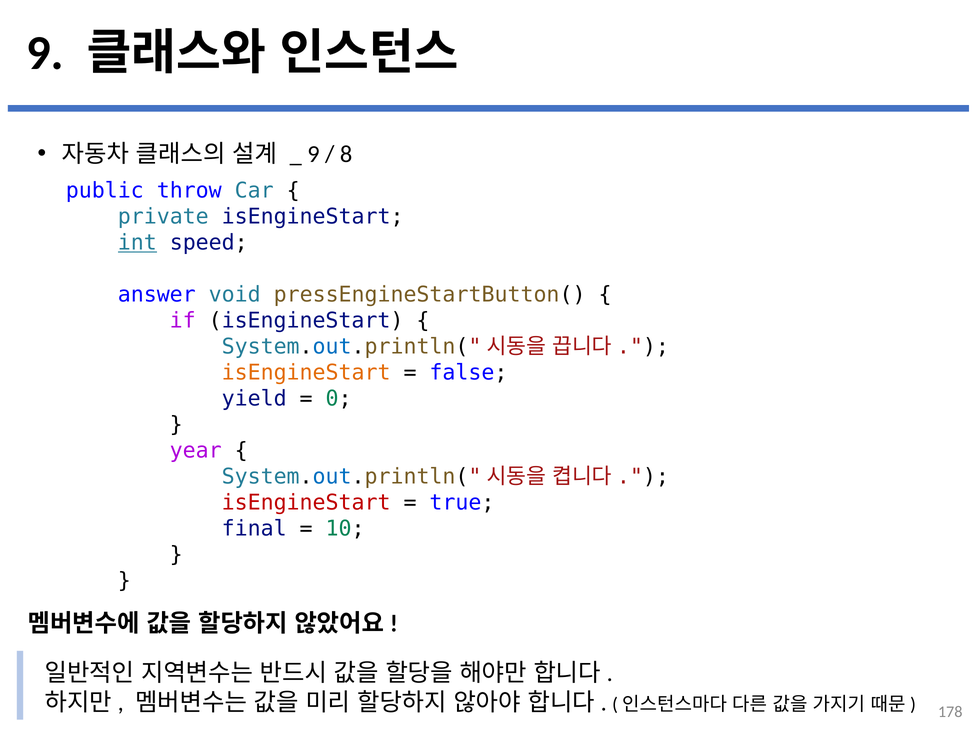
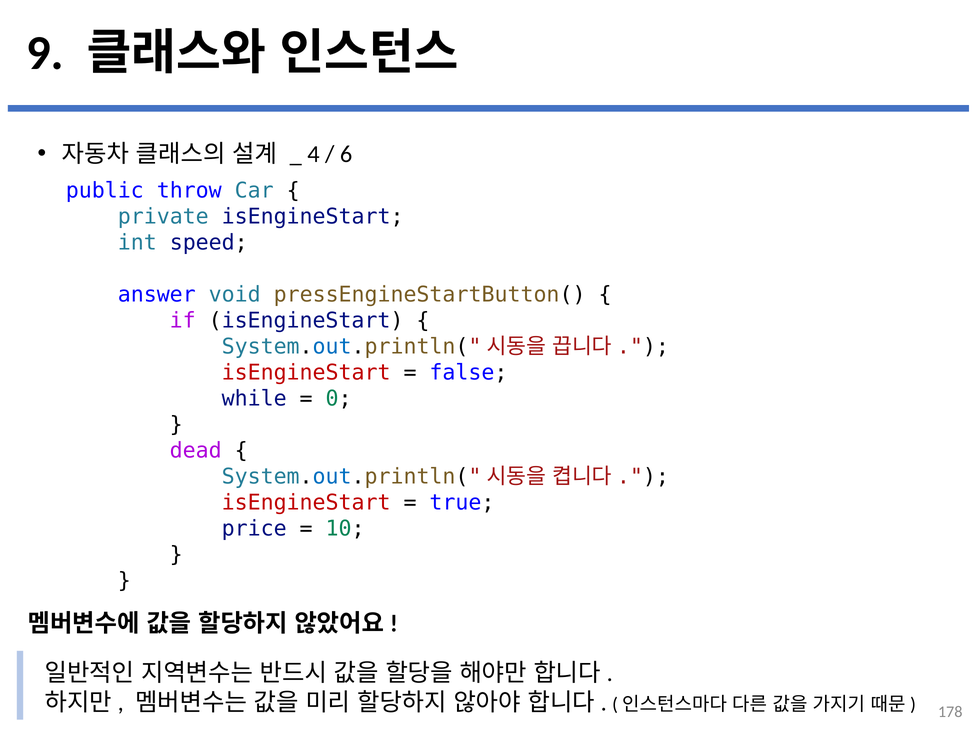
9 at (313, 154): 9 -> 4
8: 8 -> 6
int underline: present -> none
isEngineStart at (306, 372) colour: orange -> red
yield: yield -> while
year: year -> dead
final: final -> price
